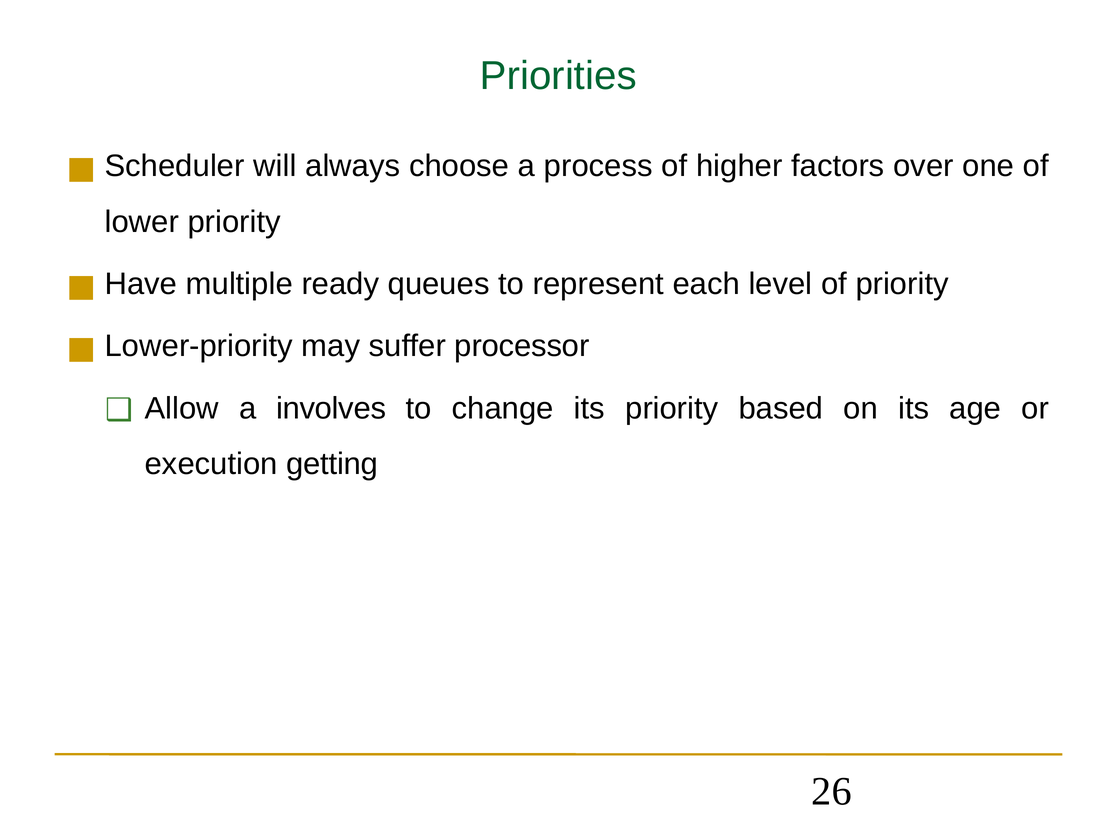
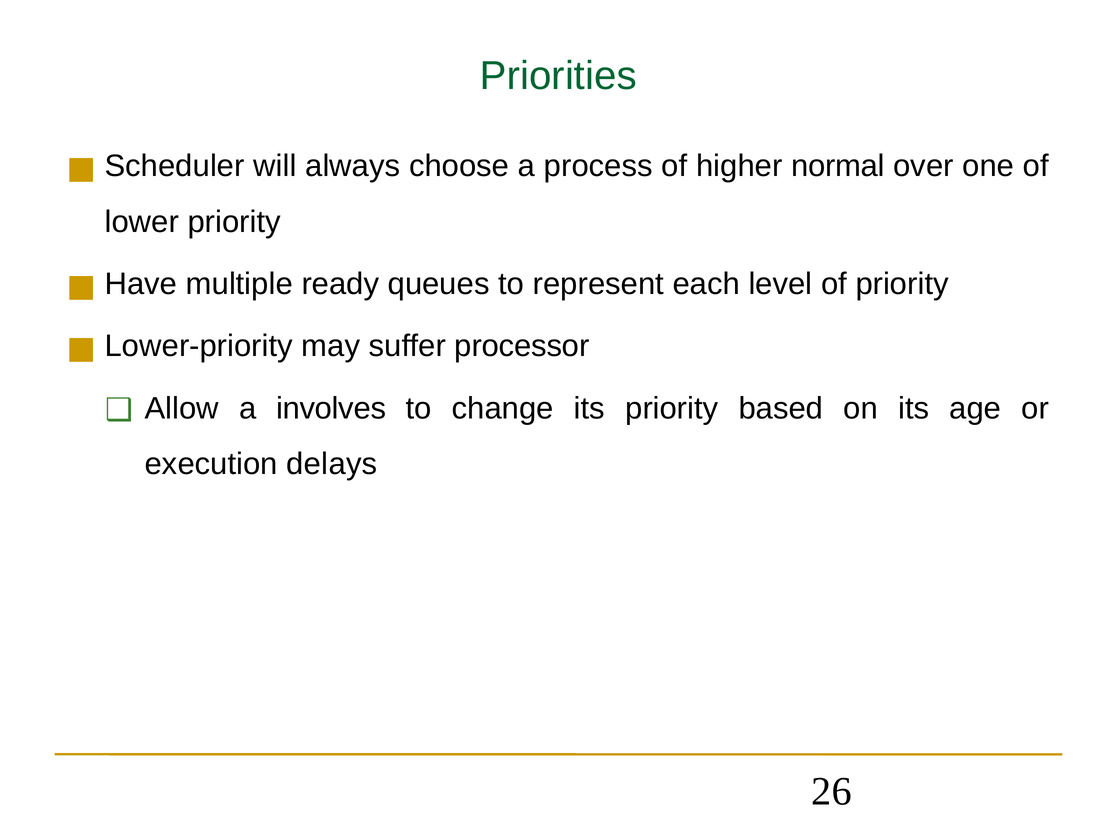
factors: factors -> normal
getting: getting -> delays
